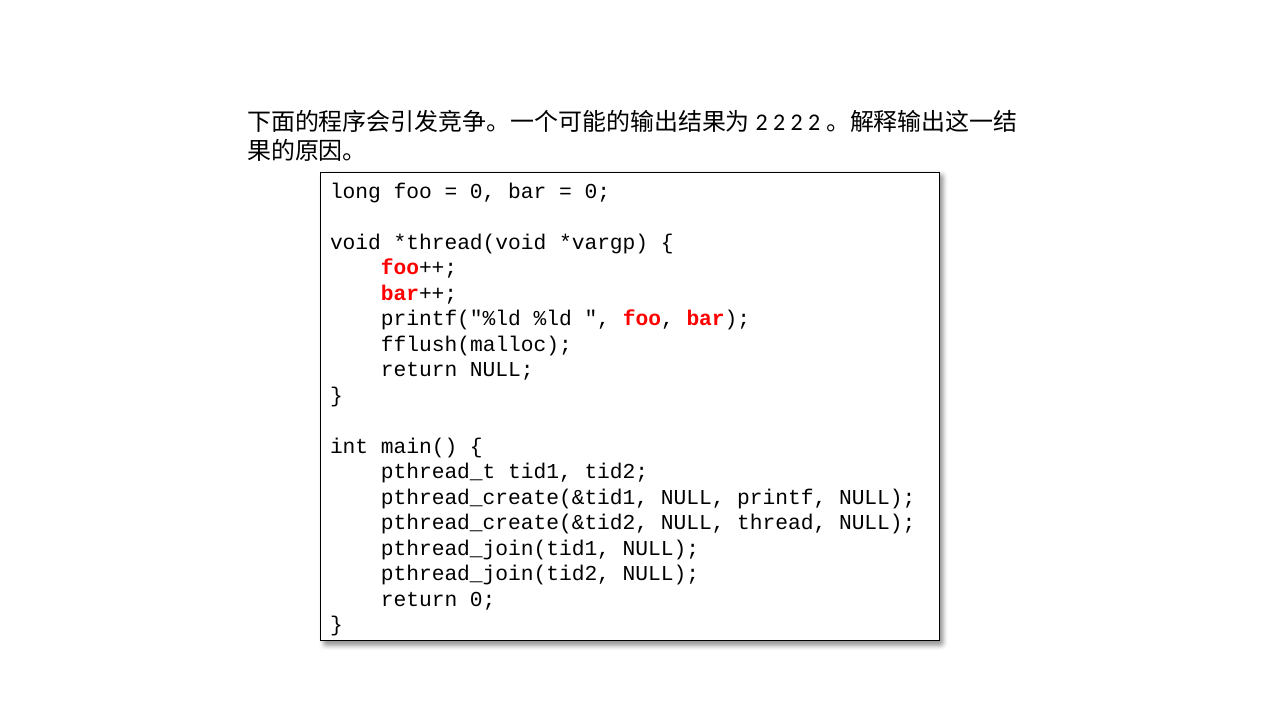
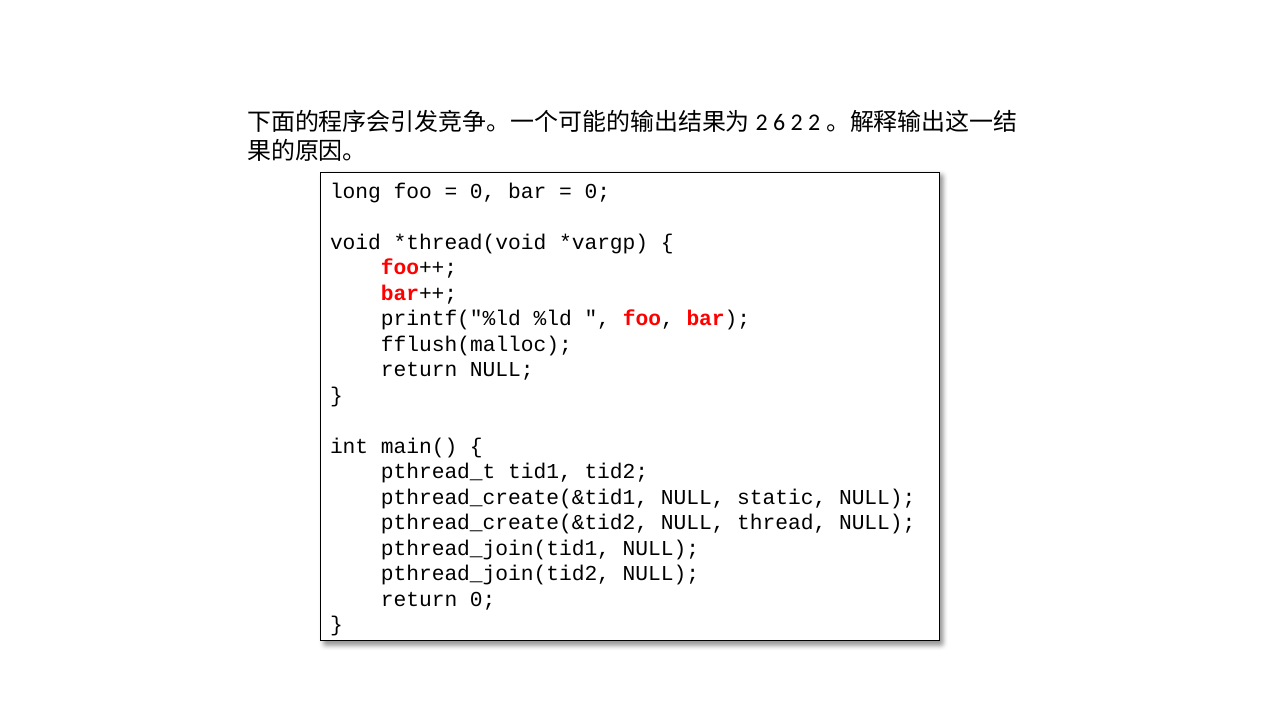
2 at (779, 123): 2 -> 6
printf: printf -> static
